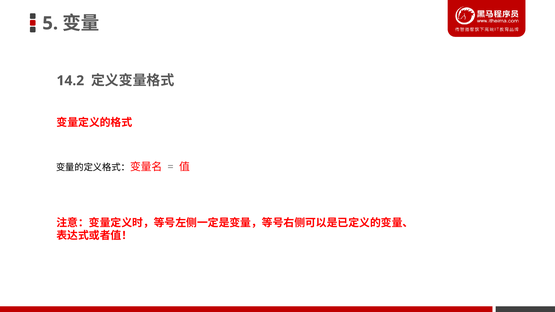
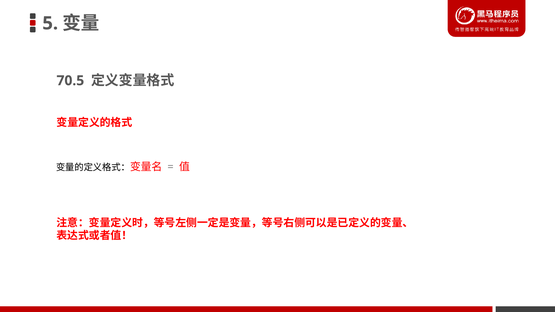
14.2: 14.2 -> 70.5
